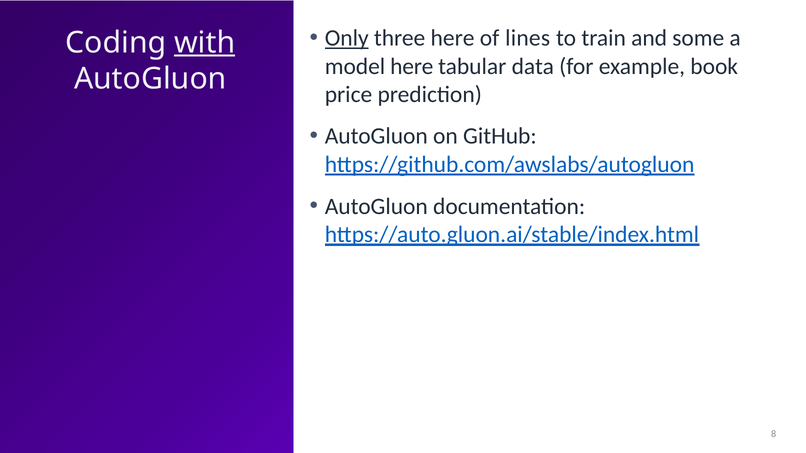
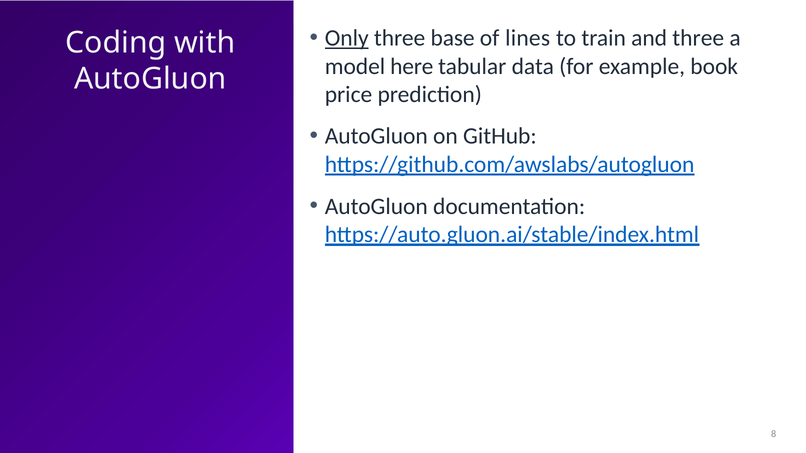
three here: here -> base
and some: some -> three
with underline: present -> none
